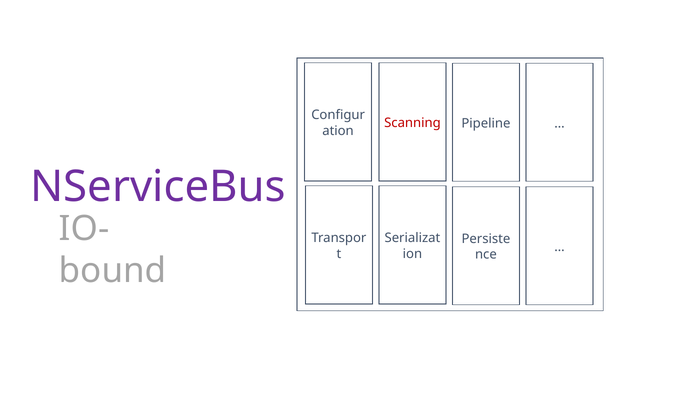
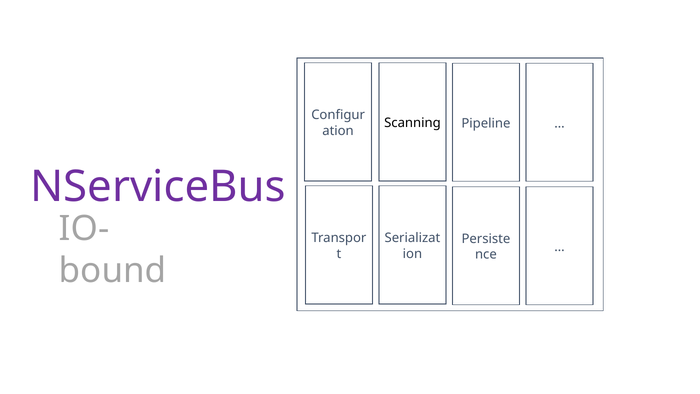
Scanning colour: red -> black
